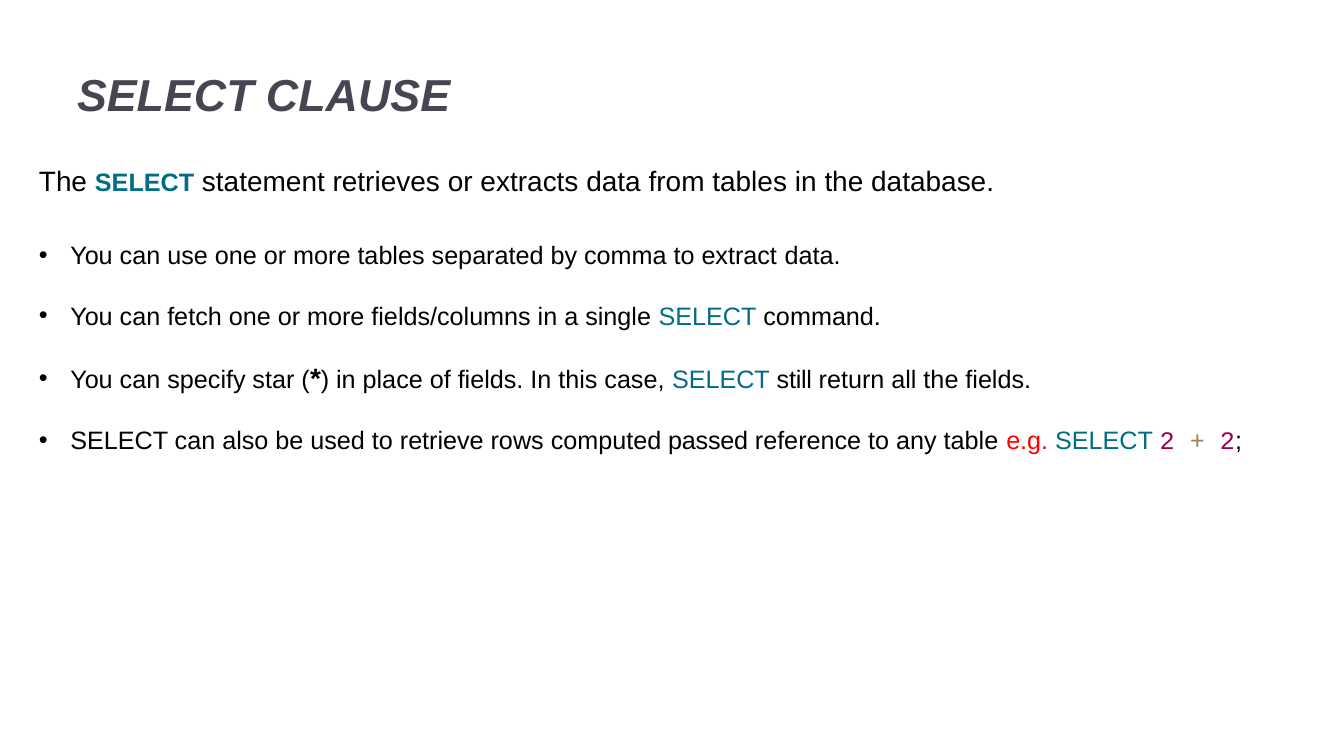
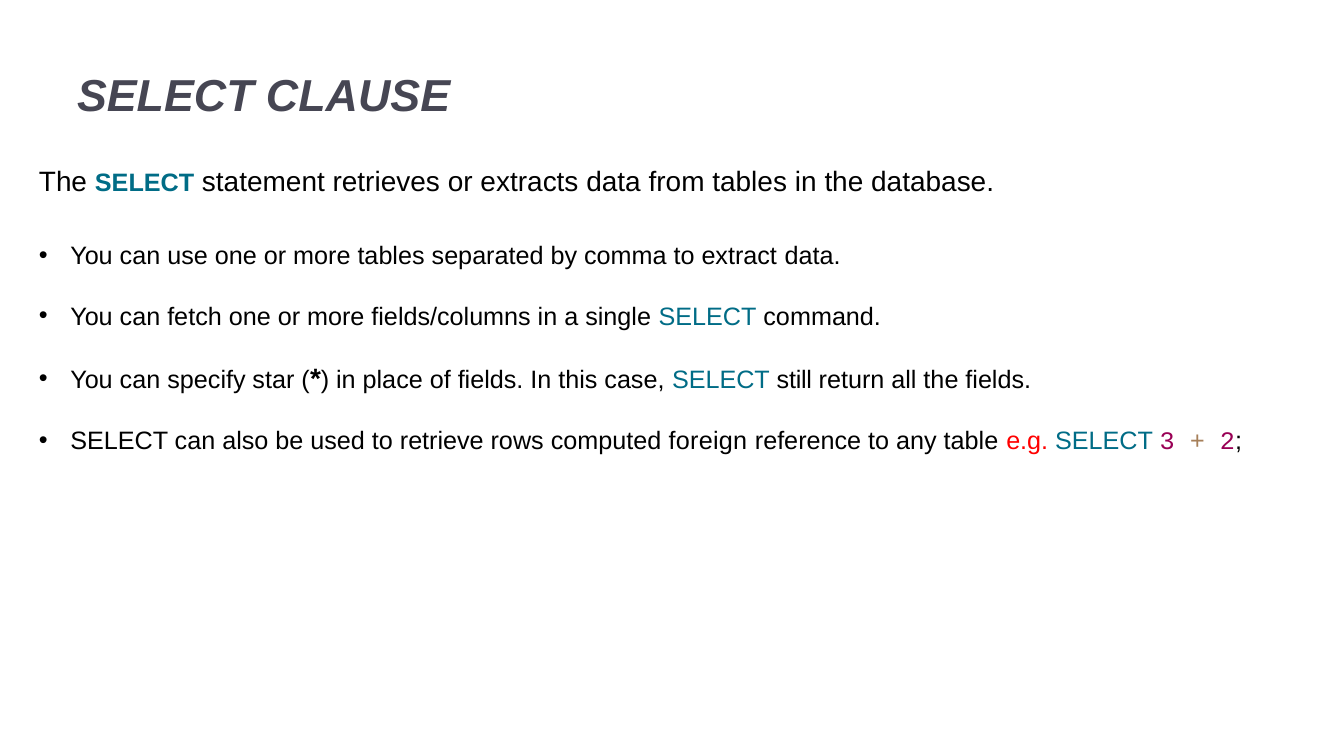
passed: passed -> foreign
SELECT 2: 2 -> 3
